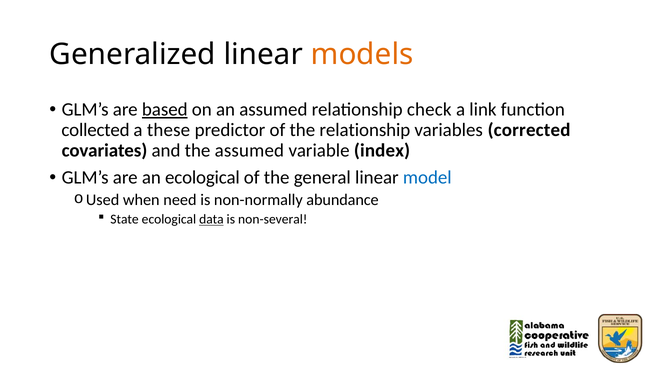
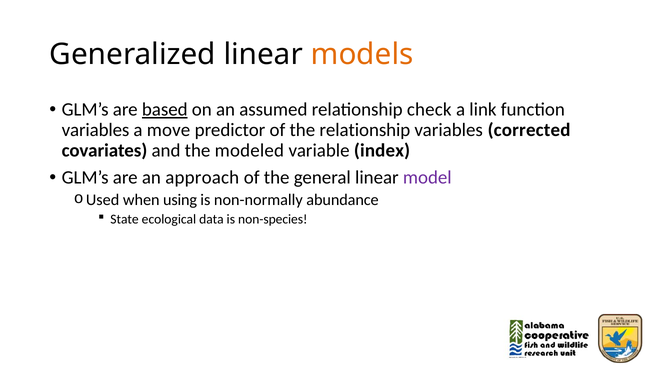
collected at (96, 130): collected -> variables
these: these -> move
the assumed: assumed -> modeled
an ecological: ecological -> approach
model colour: blue -> purple
need: need -> using
data underline: present -> none
non-several: non-several -> non-species
